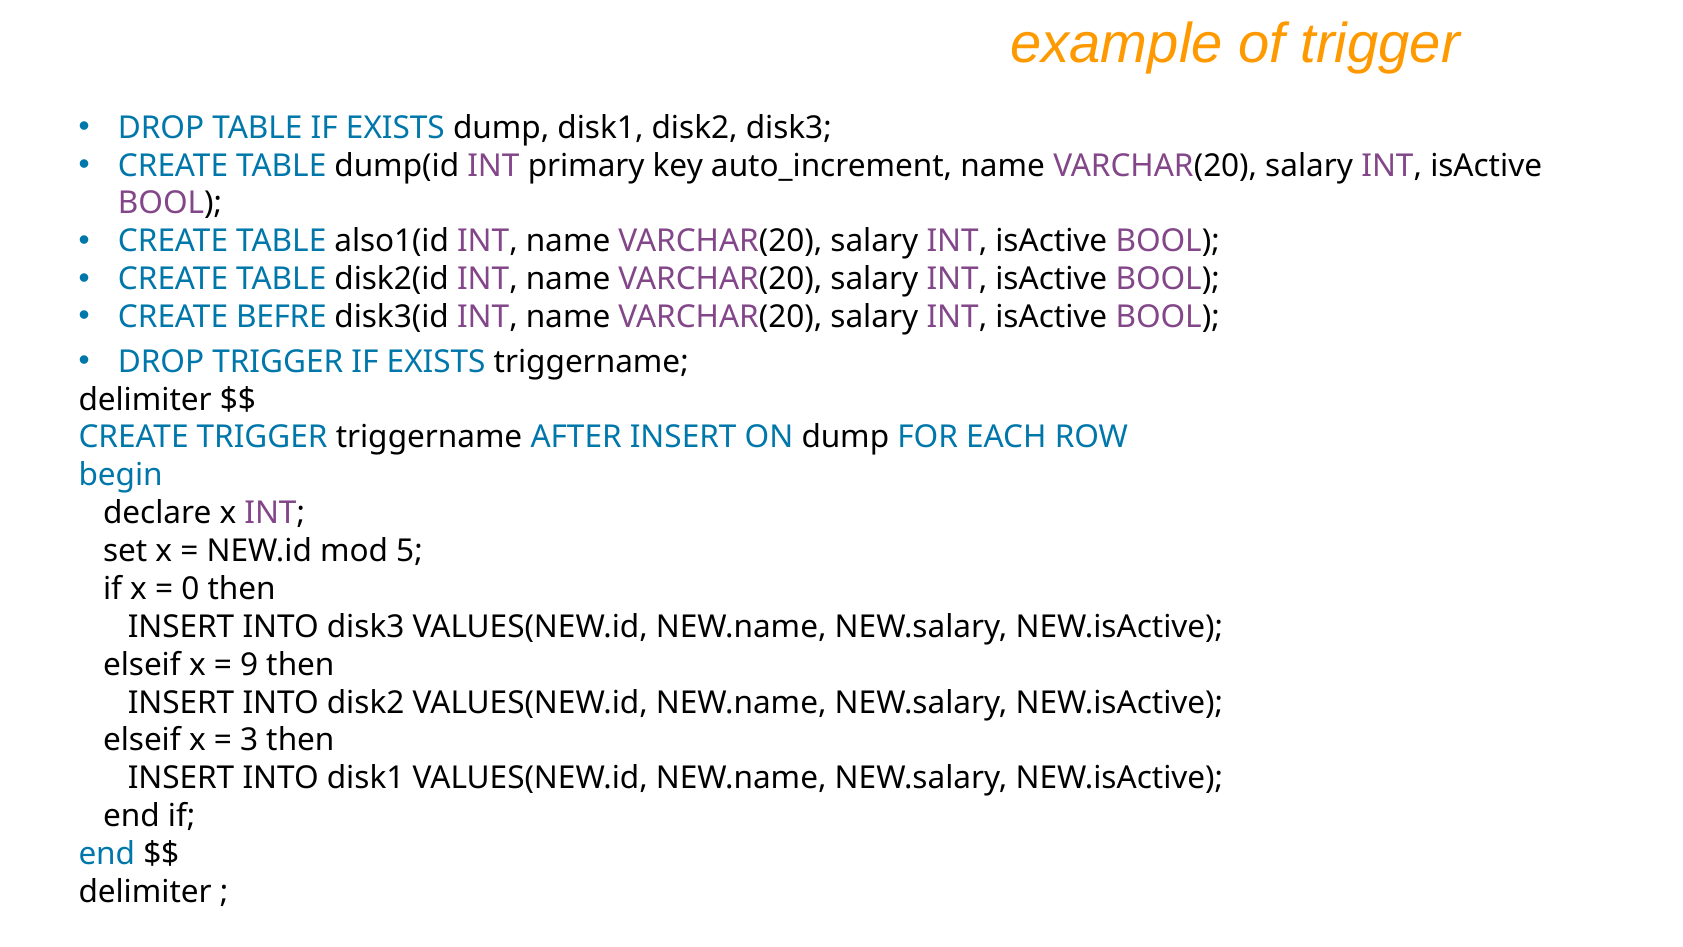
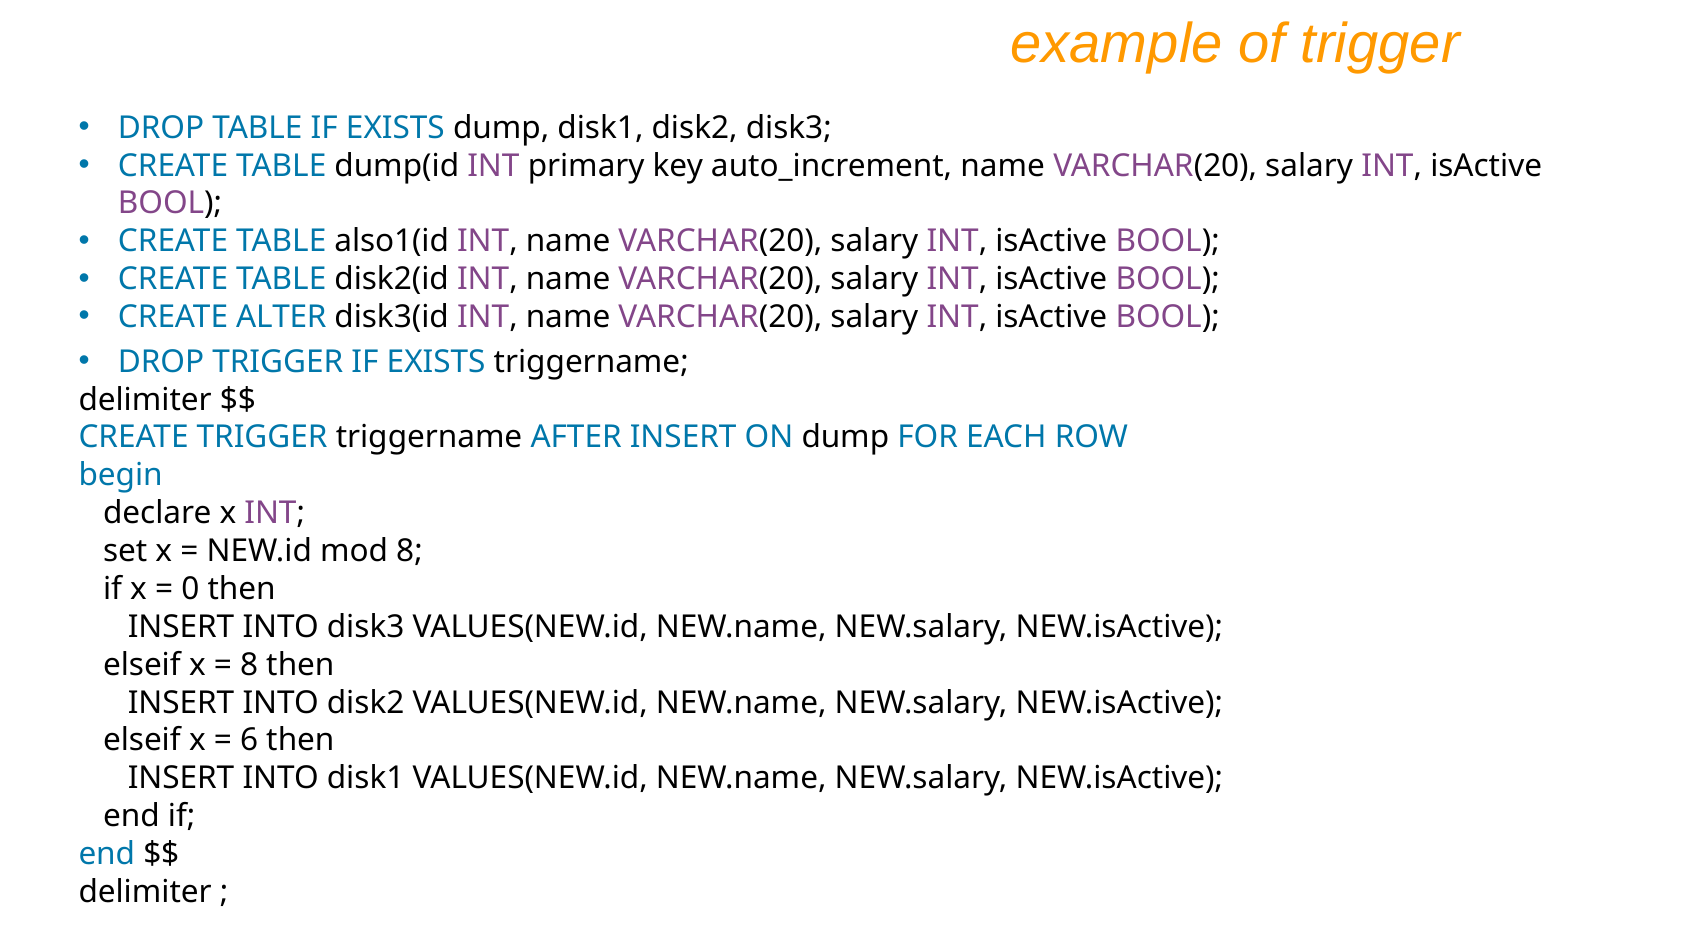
BEFRE: BEFRE -> ALTER
mod 5: 5 -> 8
9 at (249, 665): 9 -> 8
3: 3 -> 6
